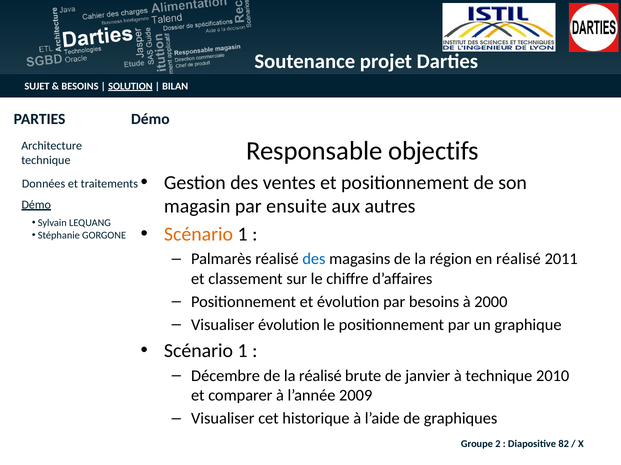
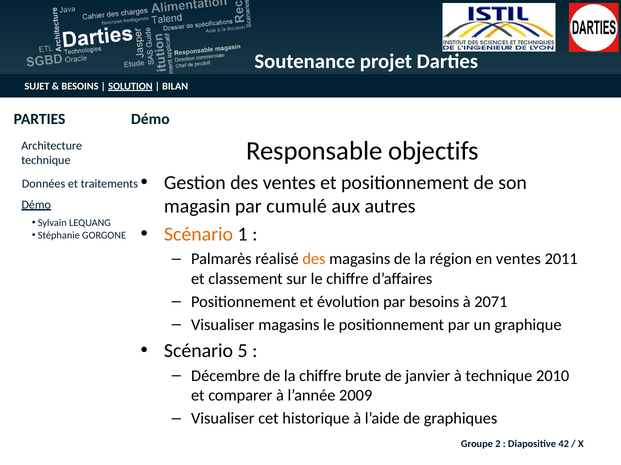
ensuite: ensuite -> cumulé
des at (314, 259) colour: blue -> orange
en réalisé: réalisé -> ventes
2000: 2000 -> 2071
Visualiser évolution: évolution -> magasins
1 at (243, 351): 1 -> 5
la réalisé: réalisé -> chiffre
82: 82 -> 42
